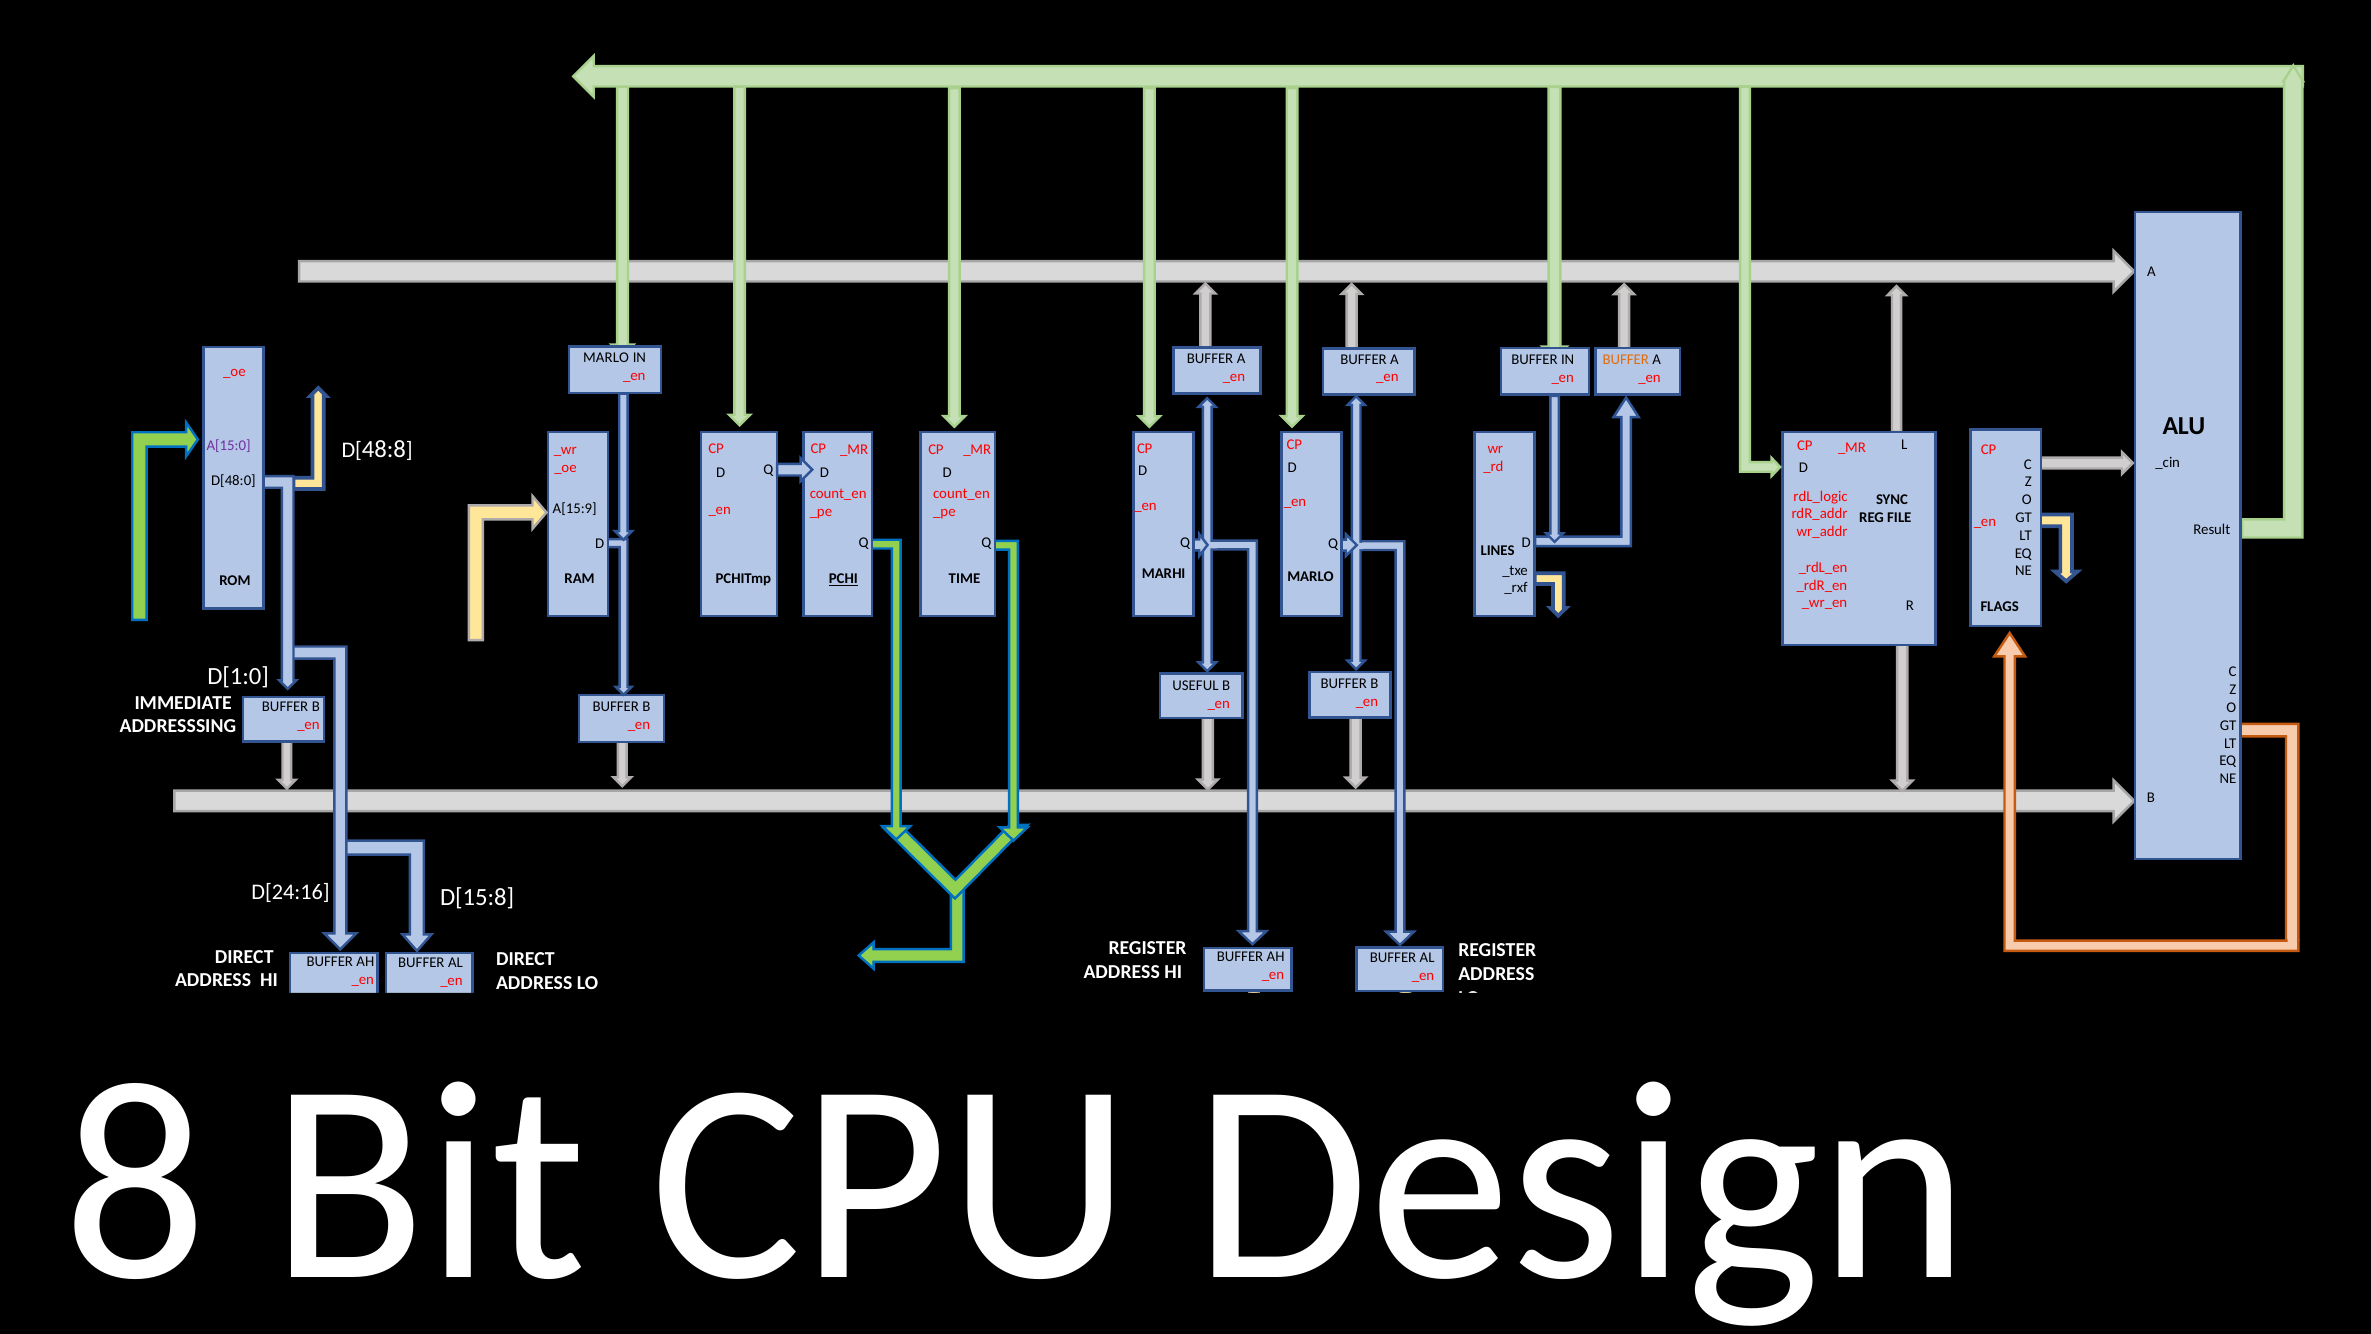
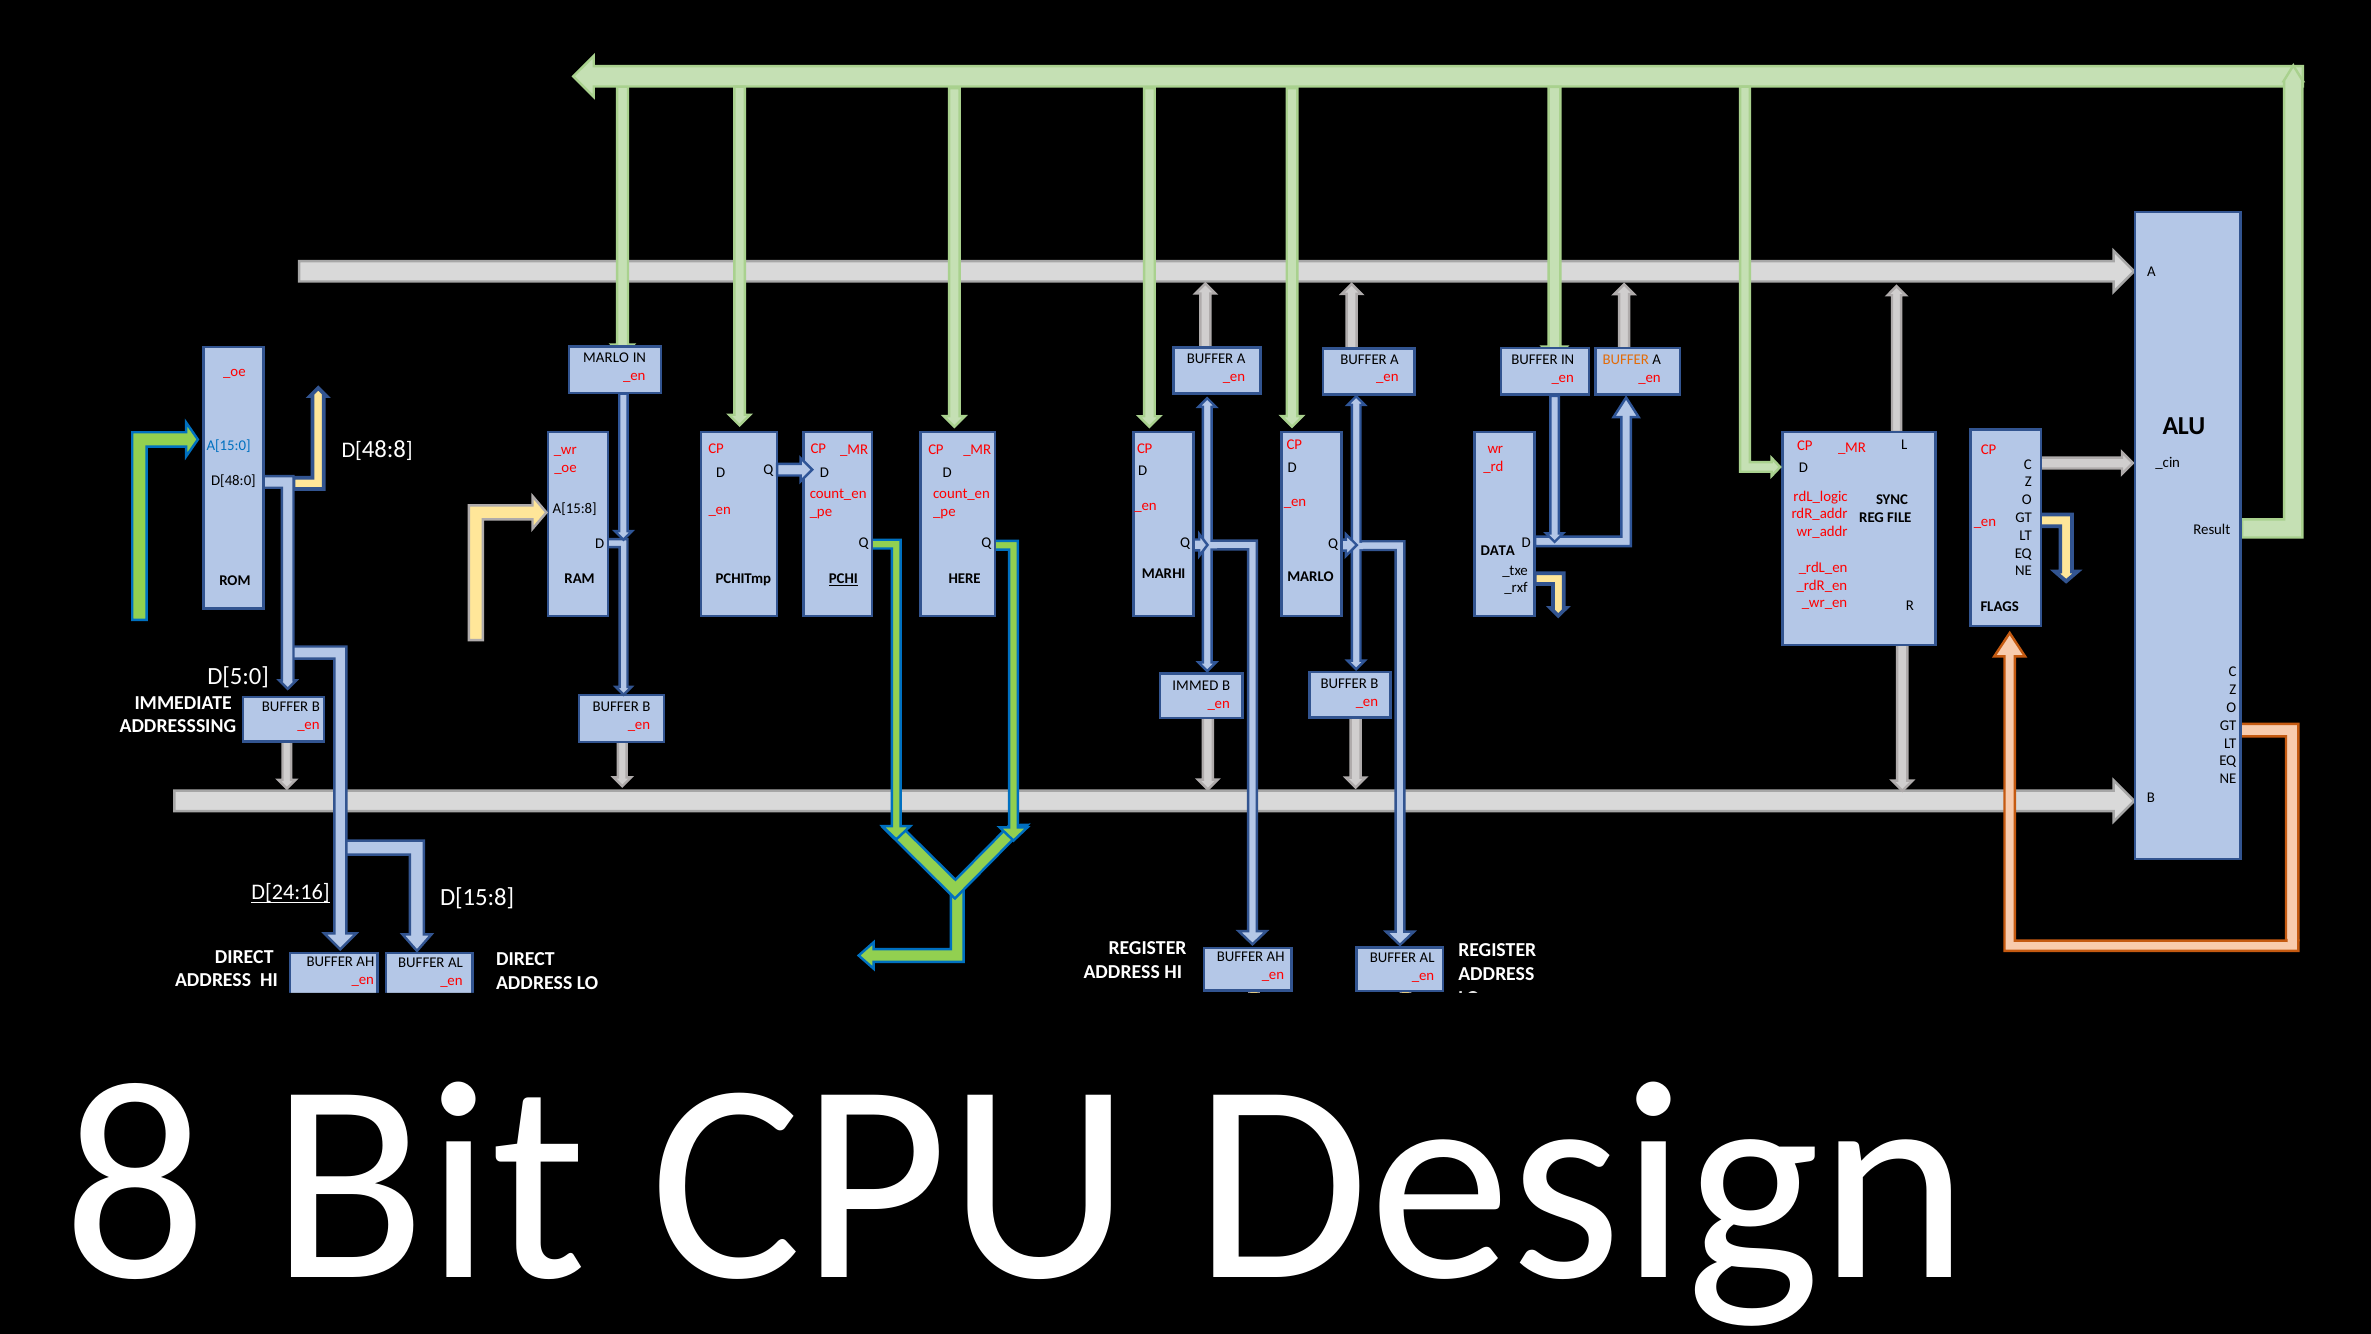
A[15:0 colour: purple -> blue
A[15:9: A[15:9 -> A[15:8
LINES: LINES -> DATA
TIME: TIME -> HERE
D[1:0: D[1:0 -> D[5:0
USEFUL: USEFUL -> IMMED
D[24:16 underline: none -> present
